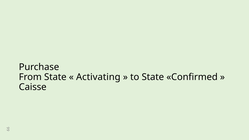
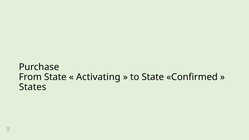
Caisse: Caisse -> States
